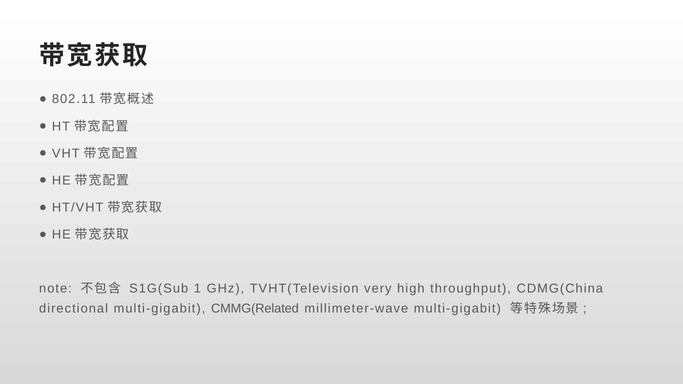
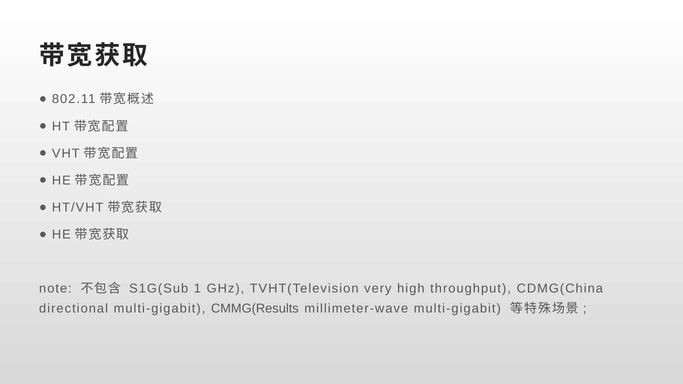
CMMG(Related: CMMG(Related -> CMMG(Results
